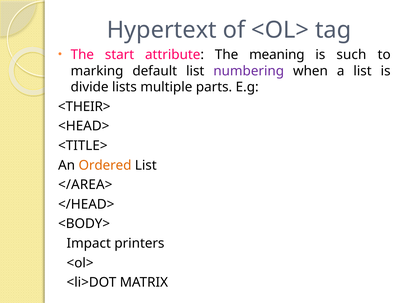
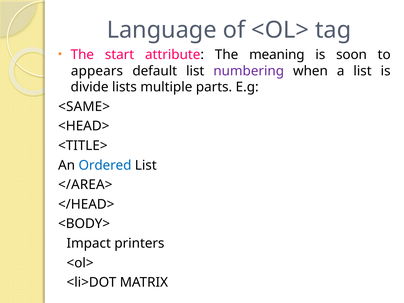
Hypertext: Hypertext -> Language
such: such -> soon
marking: marking -> appears
<THEIR>: <THEIR> -> <SAME>
Ordered colour: orange -> blue
